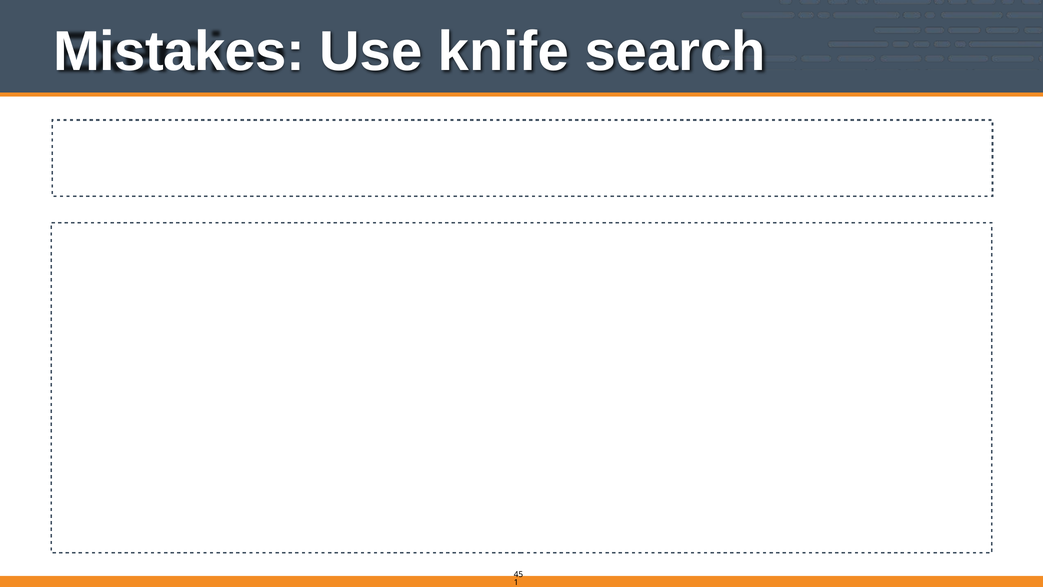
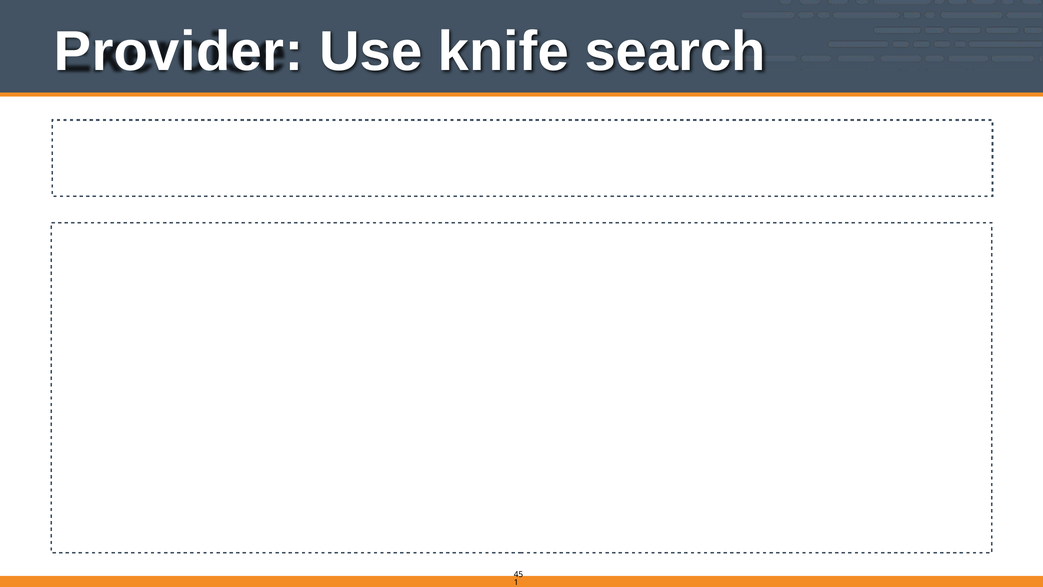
Mistakes: Mistakes -> Provider
